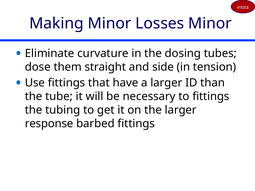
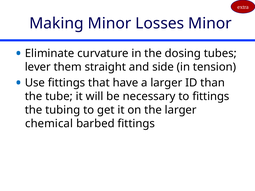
dose: dose -> lever
response: response -> chemical
